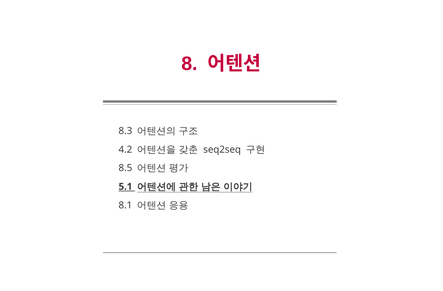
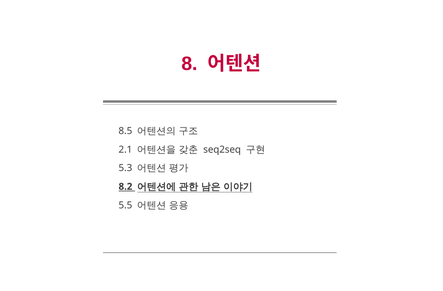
8.3: 8.3 -> 8.5
4.2: 4.2 -> 2.1
8.5: 8.5 -> 5.3
5.1: 5.1 -> 8.2
8.1: 8.1 -> 5.5
